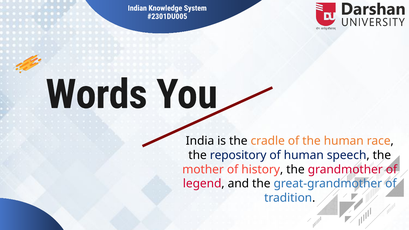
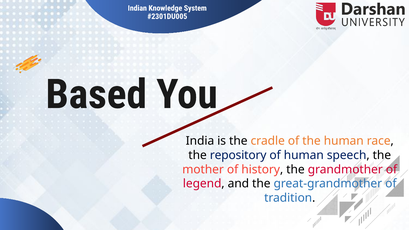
Words: Words -> Based
